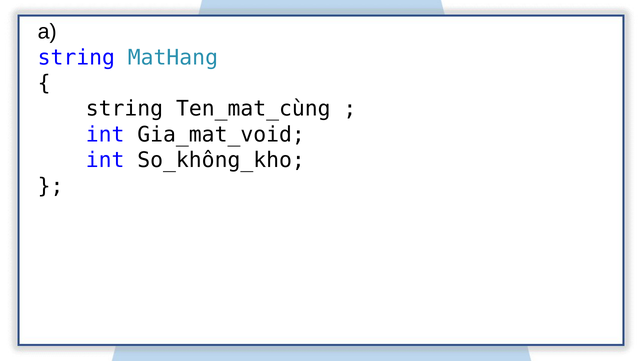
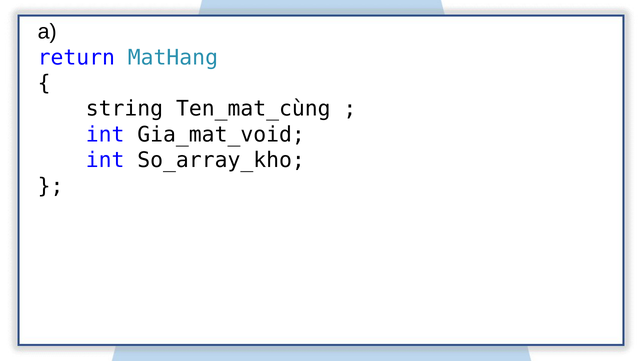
string at (76, 58): string -> return
So_không_kho: So_không_kho -> So_array_kho
